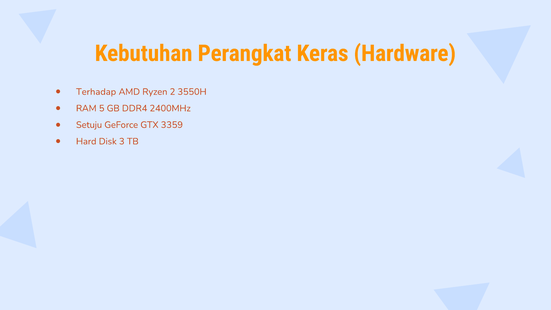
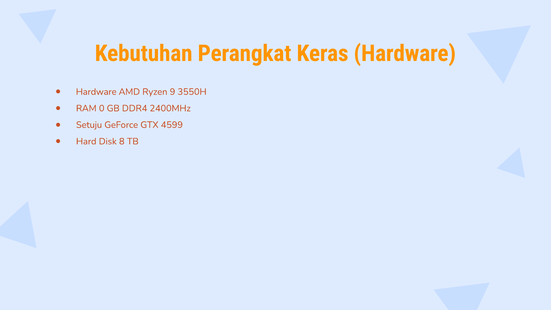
Terhadap at (96, 92): Terhadap -> Hardware
2: 2 -> 9
5: 5 -> 0
3359: 3359 -> 4599
3: 3 -> 8
